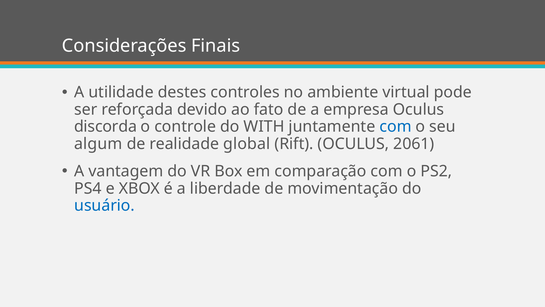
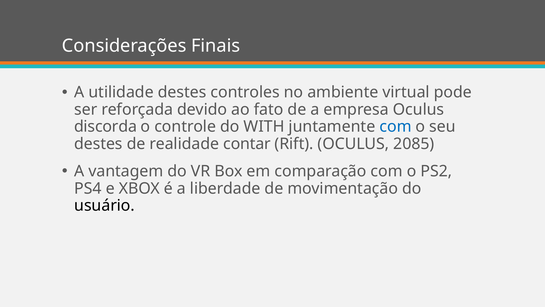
algum at (98, 144): algum -> destes
global: global -> contar
2061: 2061 -> 2085
usuário colour: blue -> black
